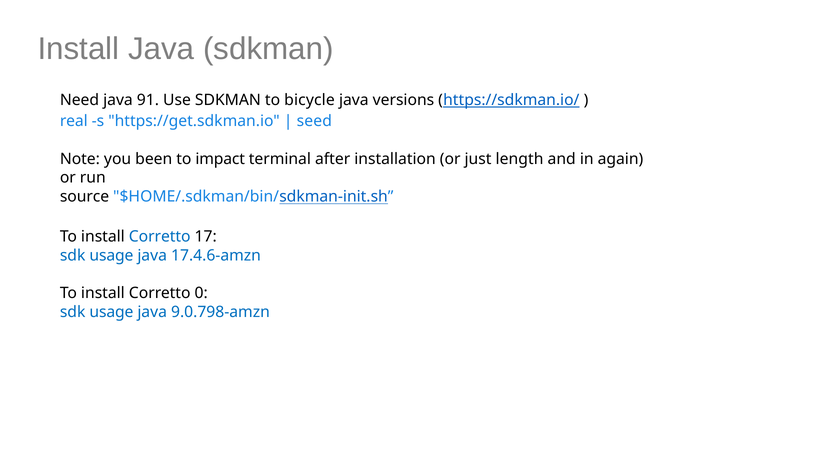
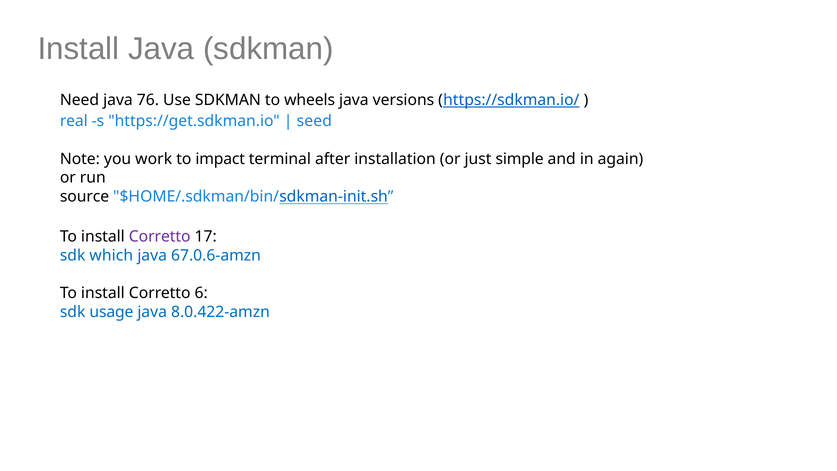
91: 91 -> 76
bicycle: bicycle -> wheels
been: been -> work
length: length -> simple
Corretto at (160, 237) colour: blue -> purple
usage at (111, 256): usage -> which
17.4.6-amzn: 17.4.6-amzn -> 67.0.6-amzn
0: 0 -> 6
9.0.798-amzn: 9.0.798-amzn -> 8.0.422-amzn
